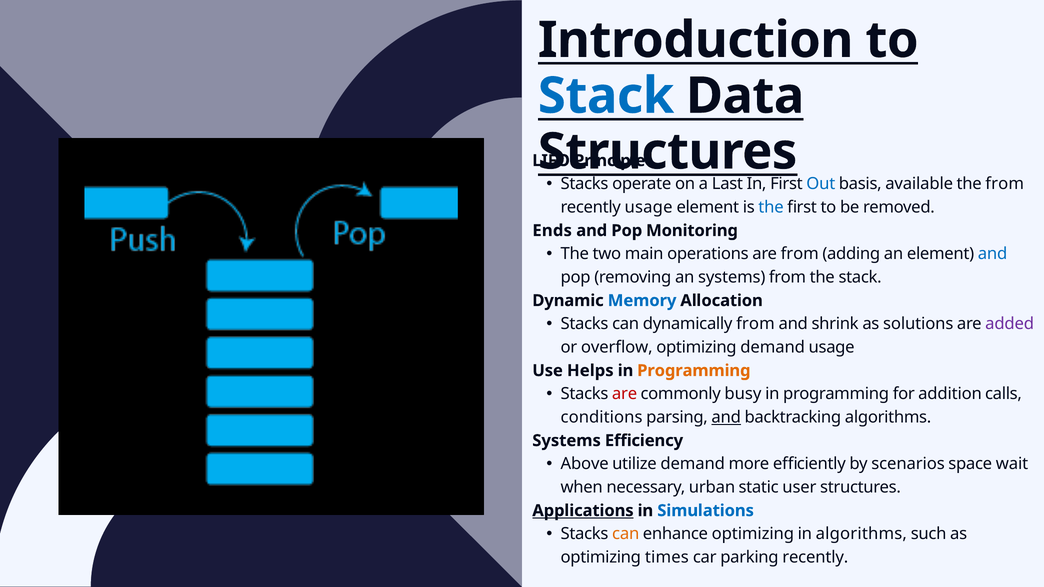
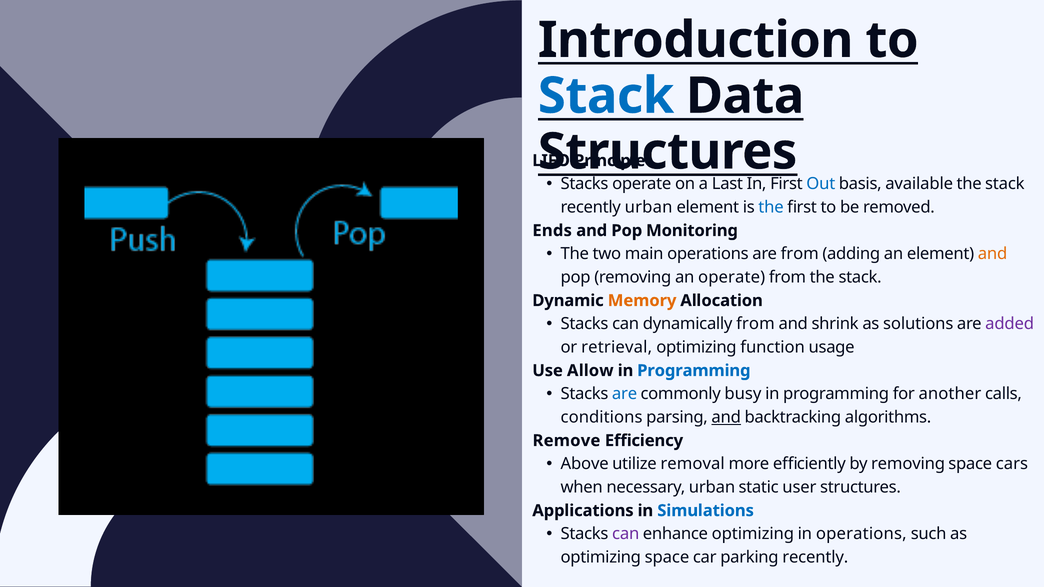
from at (1005, 184): from -> stack
recently usage: usage -> urban
and at (993, 254) colour: blue -> orange
an systems: systems -> operate
Memory colour: blue -> orange
overflow: overflow -> retrieval
optimizing demand: demand -> function
Helps: Helps -> Allow
Programming at (694, 371) colour: orange -> blue
are at (625, 394) colour: red -> blue
addition: addition -> another
Systems at (567, 441): Systems -> Remove
utilize demand: demand -> removal
by scenarios: scenarios -> removing
wait: wait -> cars
Applications underline: present -> none
can at (626, 534) colour: orange -> purple
in algorithms: algorithms -> operations
optimizing times: times -> space
